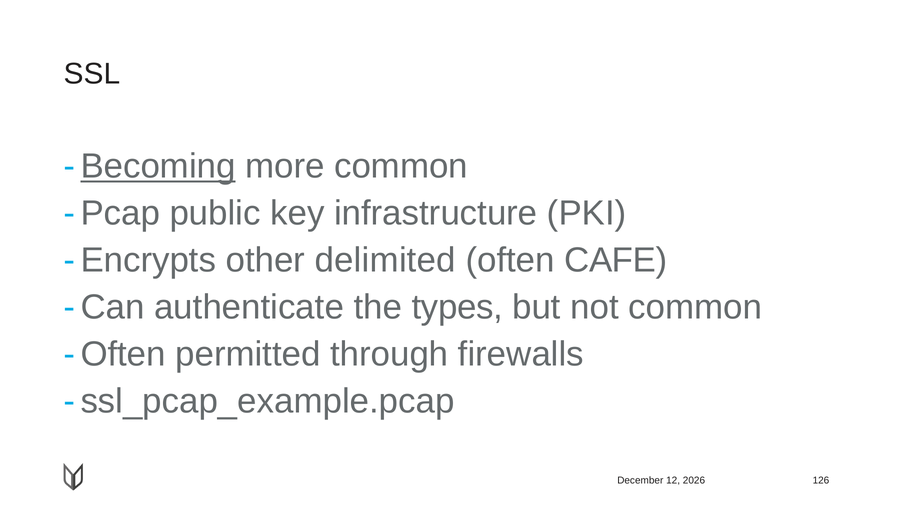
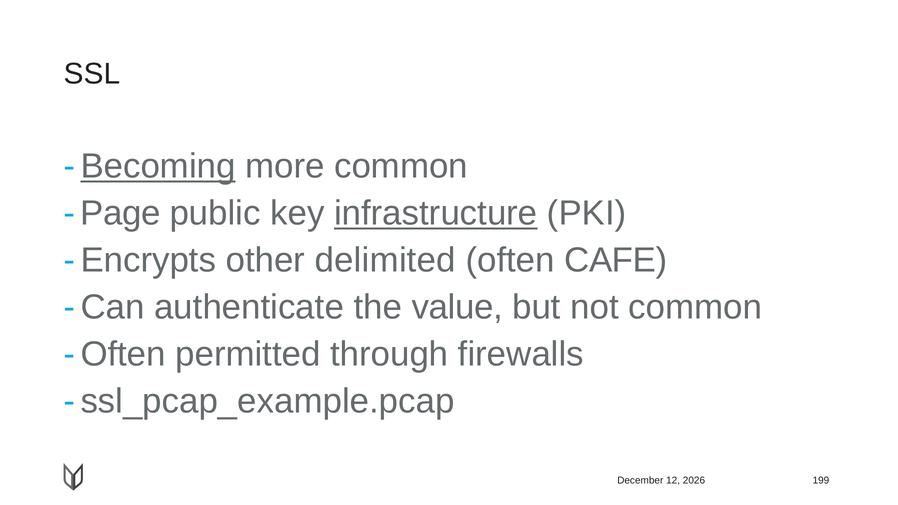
Pcap: Pcap -> Page
infrastructure underline: none -> present
types: types -> value
126: 126 -> 199
